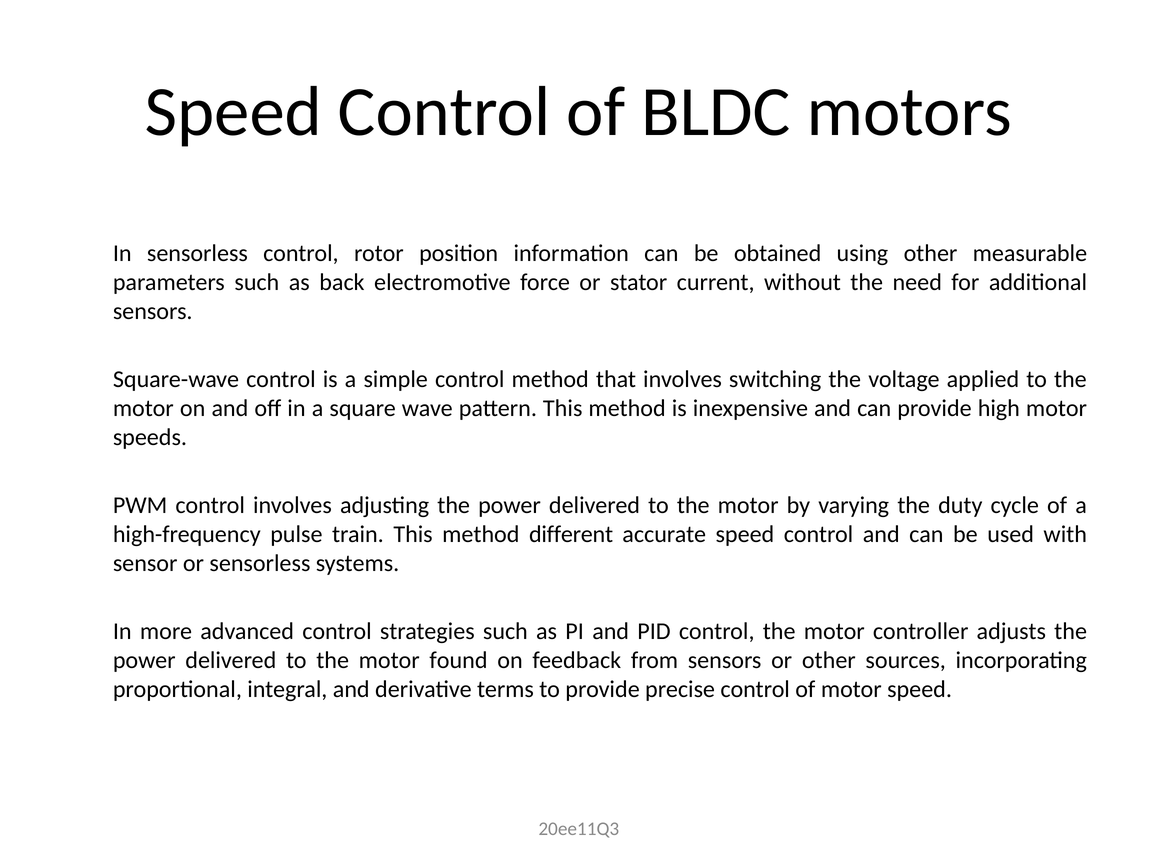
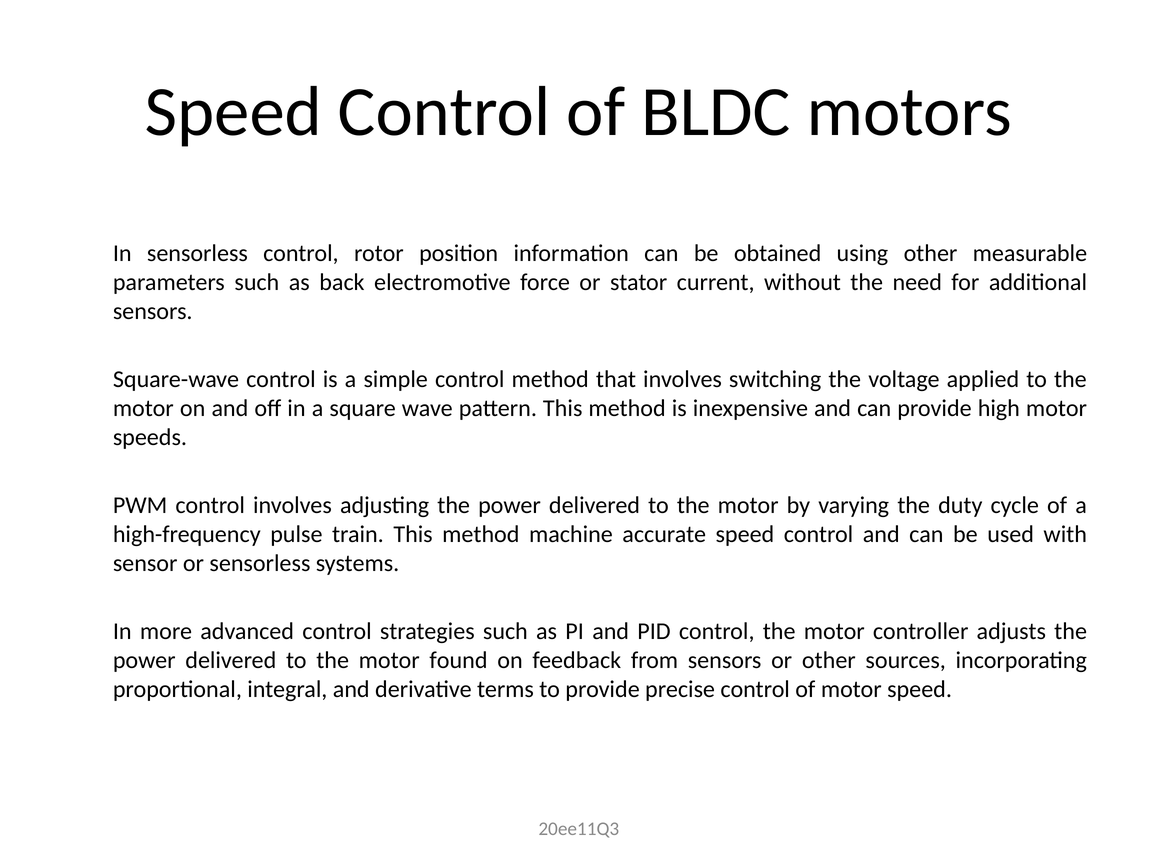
different: different -> machine
